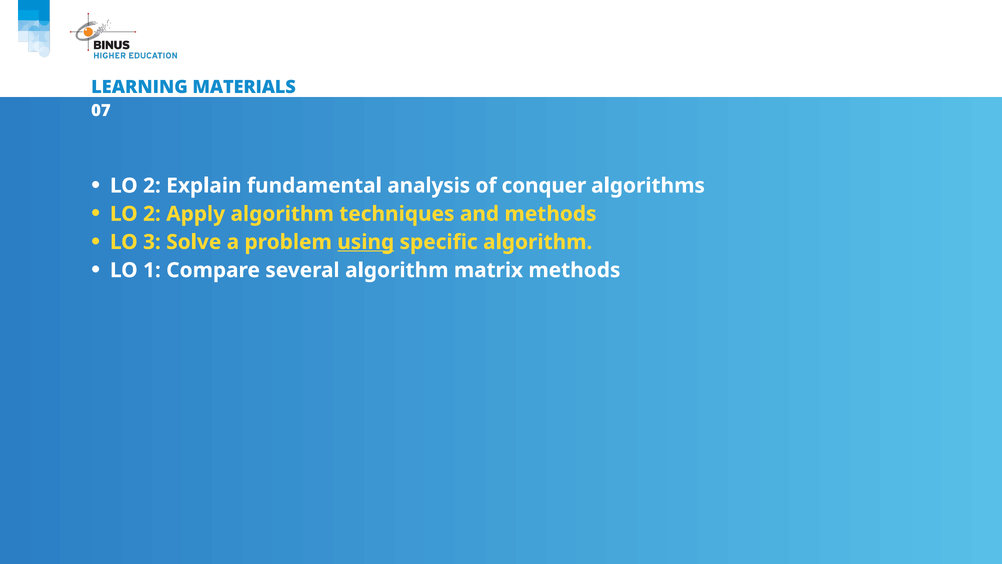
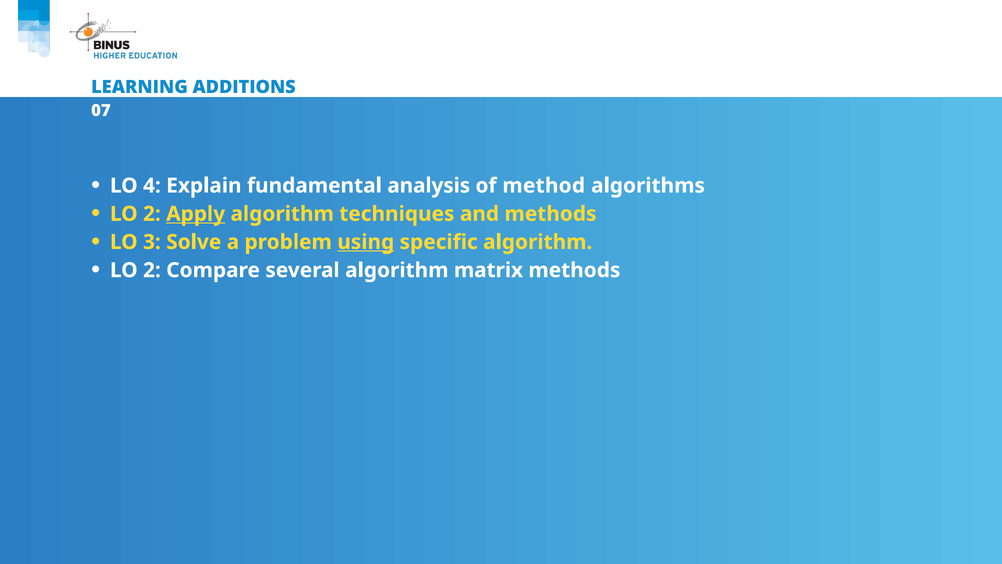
MATERIALS: MATERIALS -> ADDITIONS
2 at (152, 186): 2 -> 4
conquer: conquer -> method
Apply underline: none -> present
1 at (152, 270): 1 -> 2
